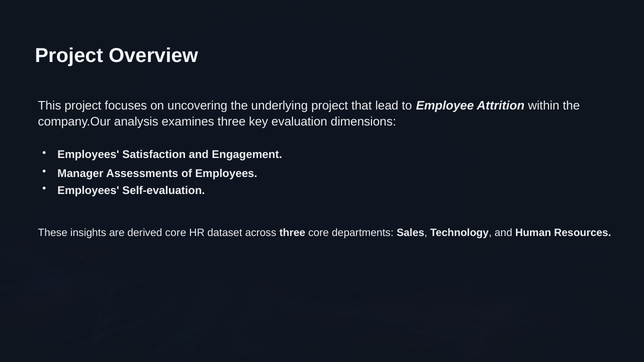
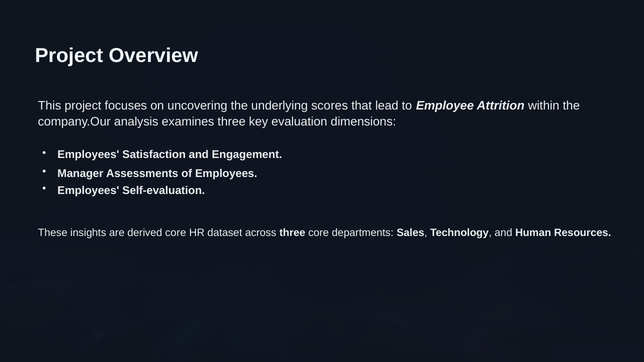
underlying project: project -> scores
